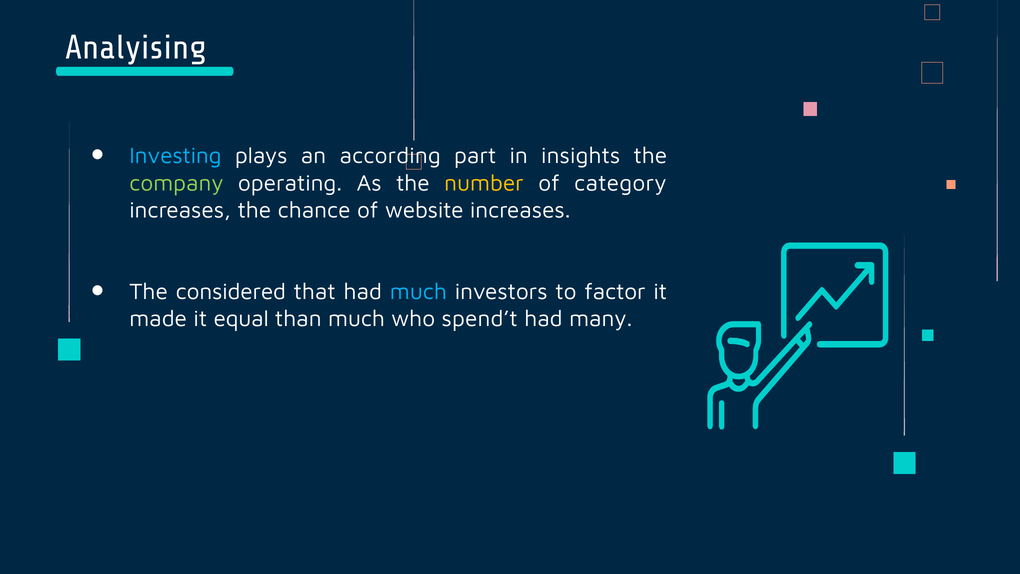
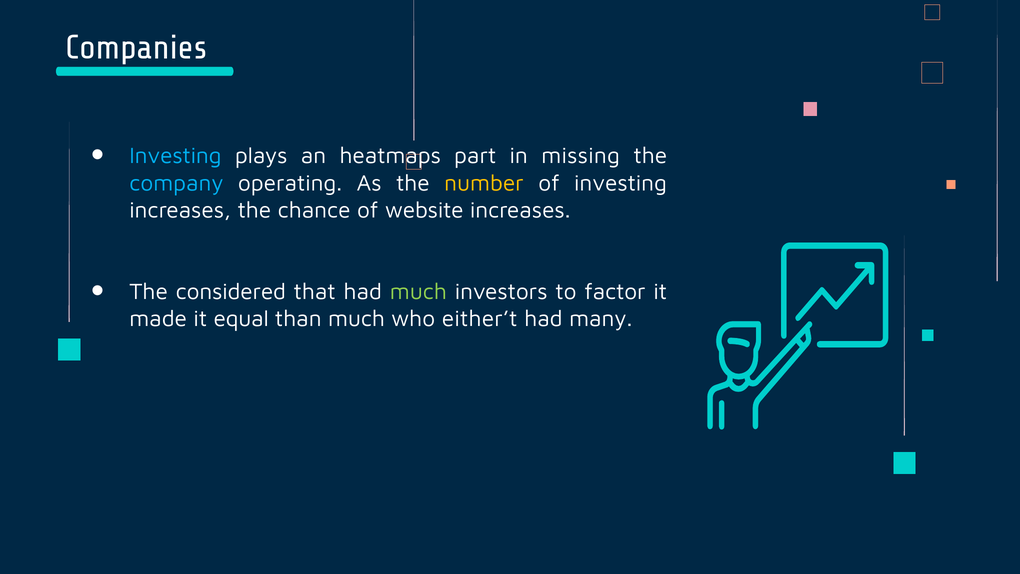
Analyising: Analyising -> Companies
according: according -> heatmaps
insights: insights -> missing
company colour: light green -> light blue
of category: category -> investing
much at (418, 292) colour: light blue -> light green
spend’t: spend’t -> either’t
